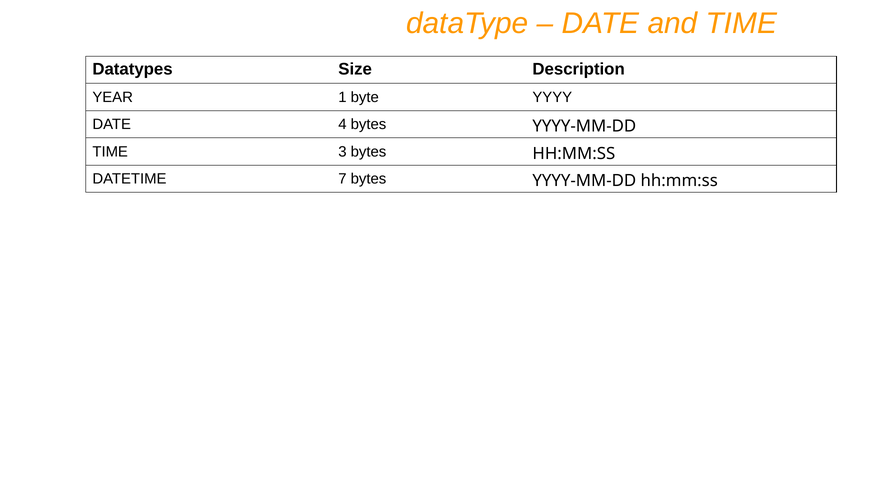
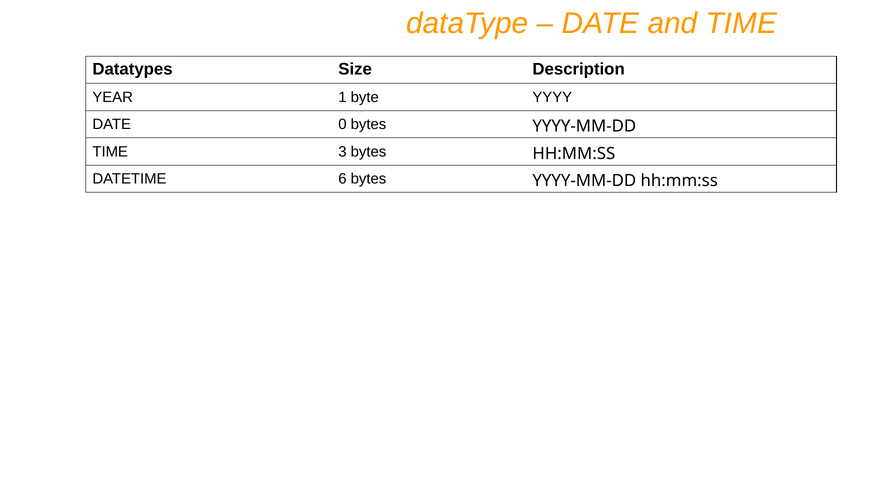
4: 4 -> 0
7: 7 -> 6
